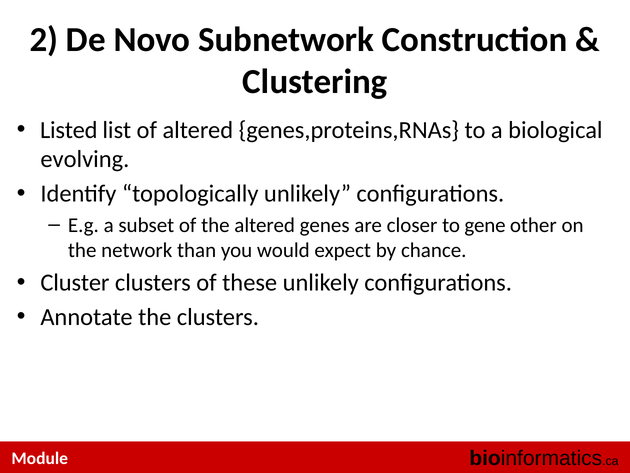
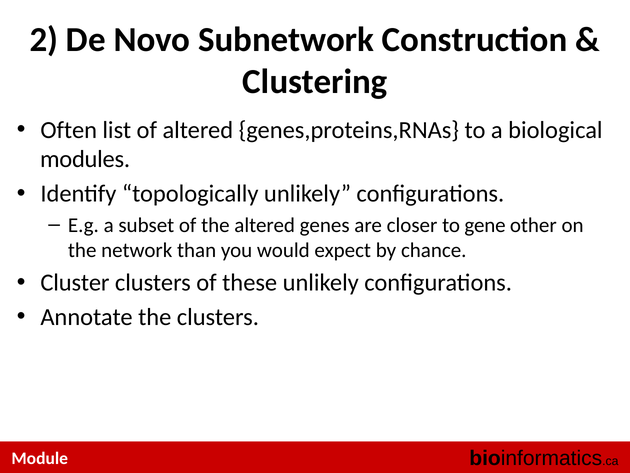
Listed: Listed -> Often
evolving: evolving -> modules
